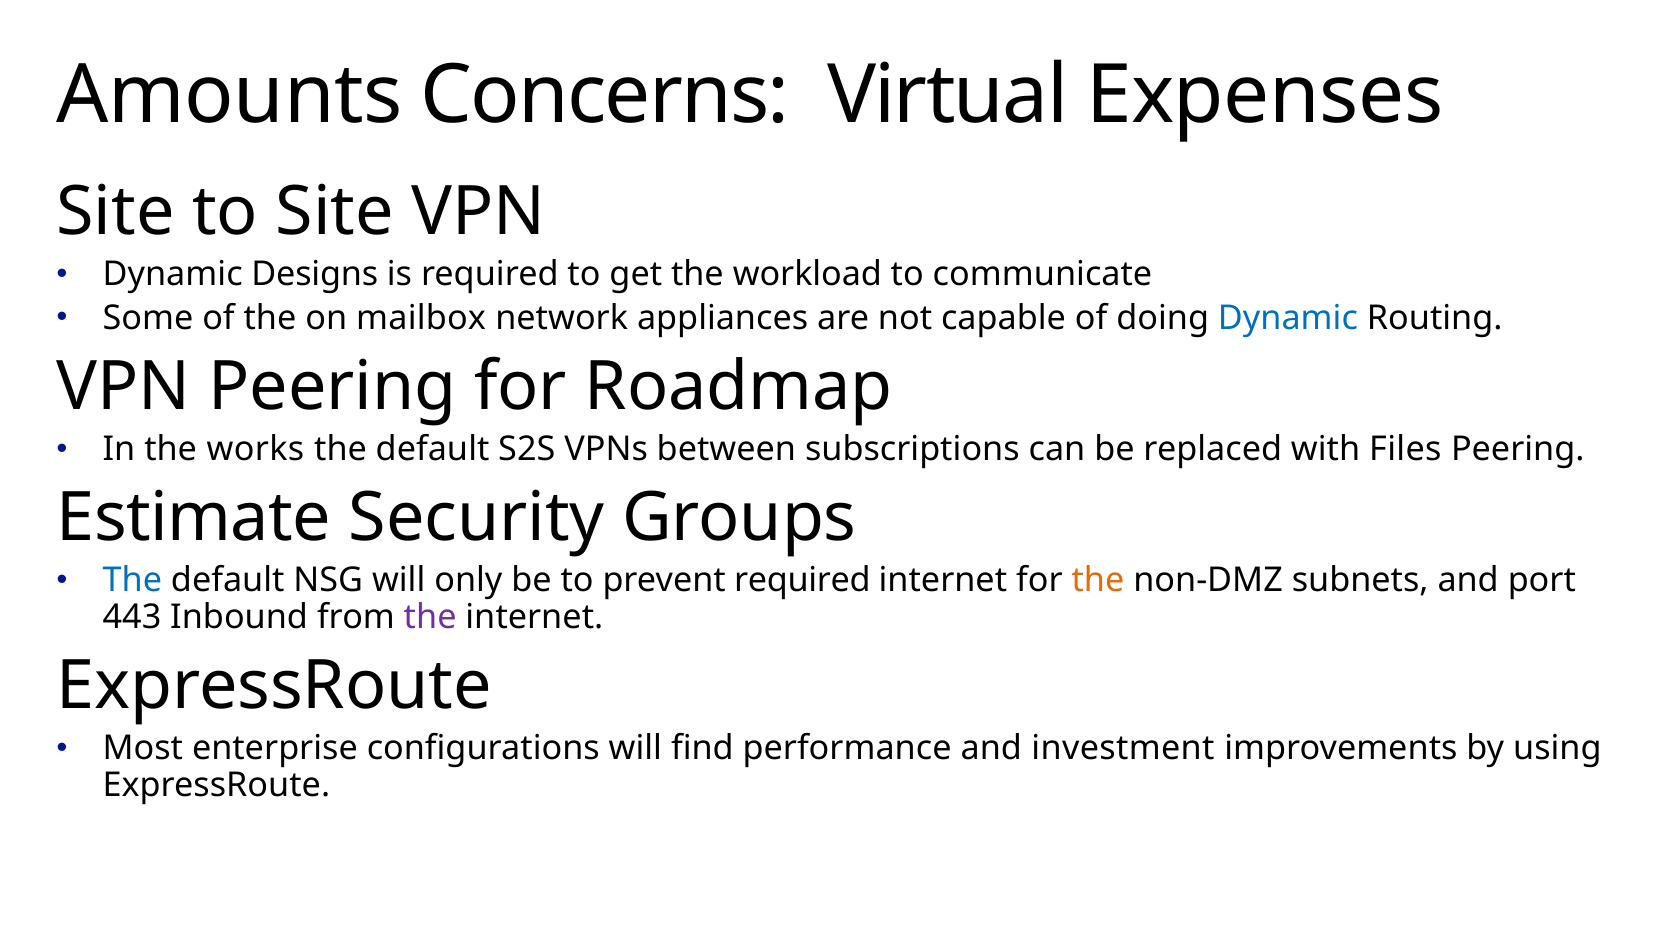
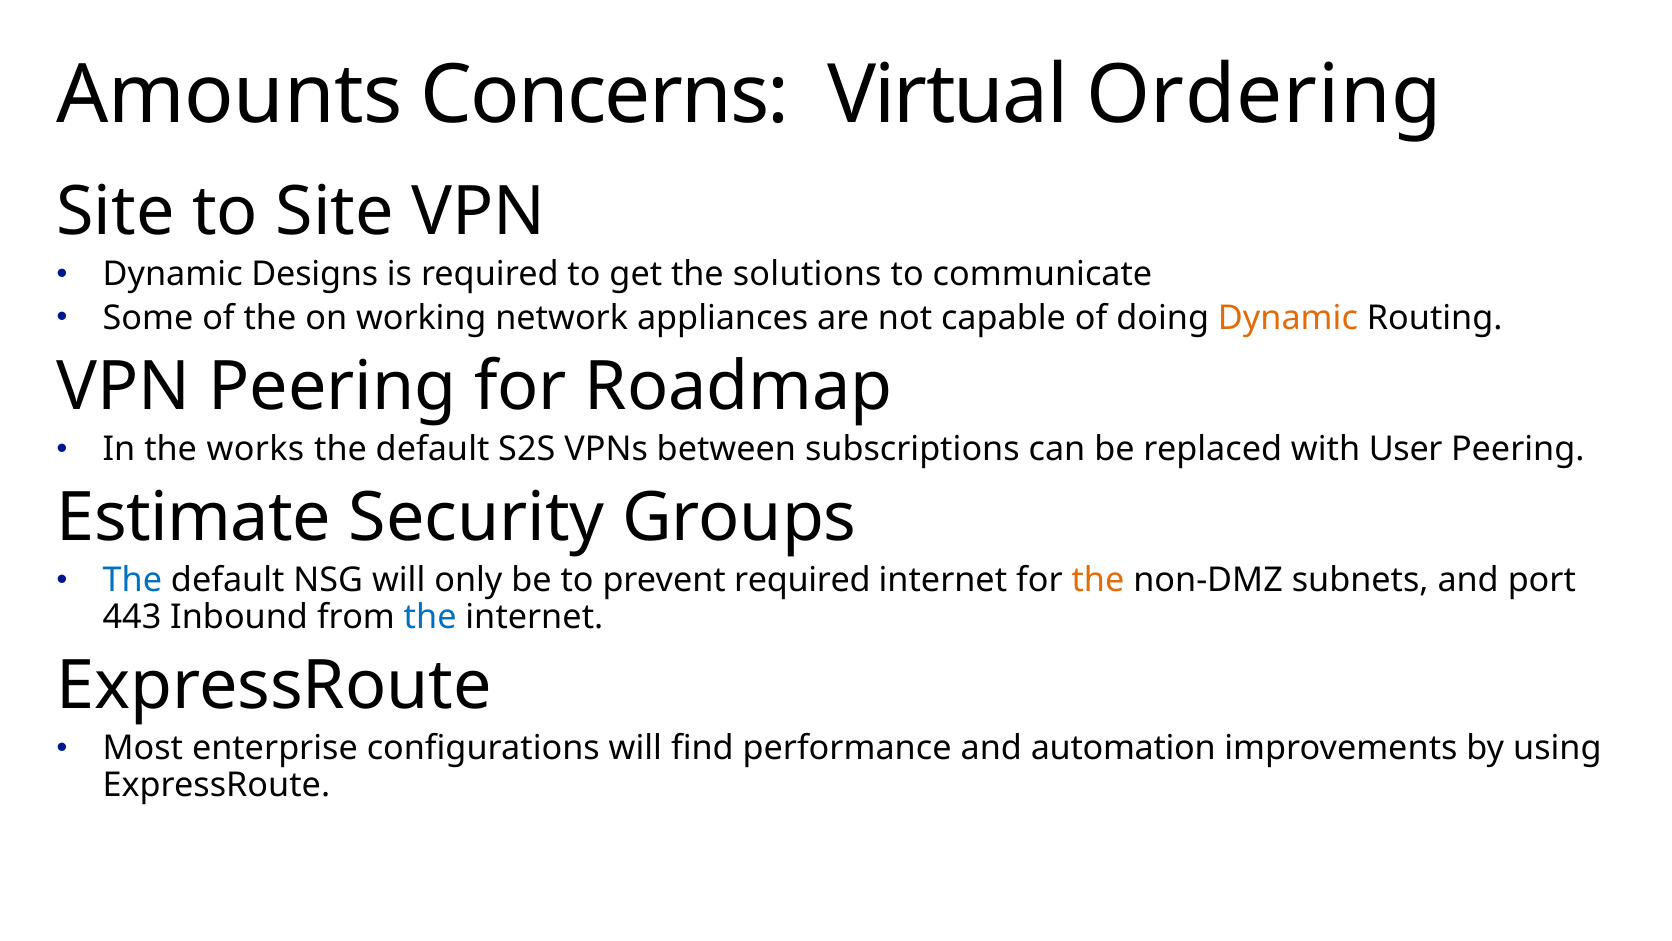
Expenses: Expenses -> Ordering
workload: workload -> solutions
mailbox: mailbox -> working
Dynamic at (1288, 318) colour: blue -> orange
Files: Files -> User
the at (430, 617) colour: purple -> blue
investment: investment -> automation
